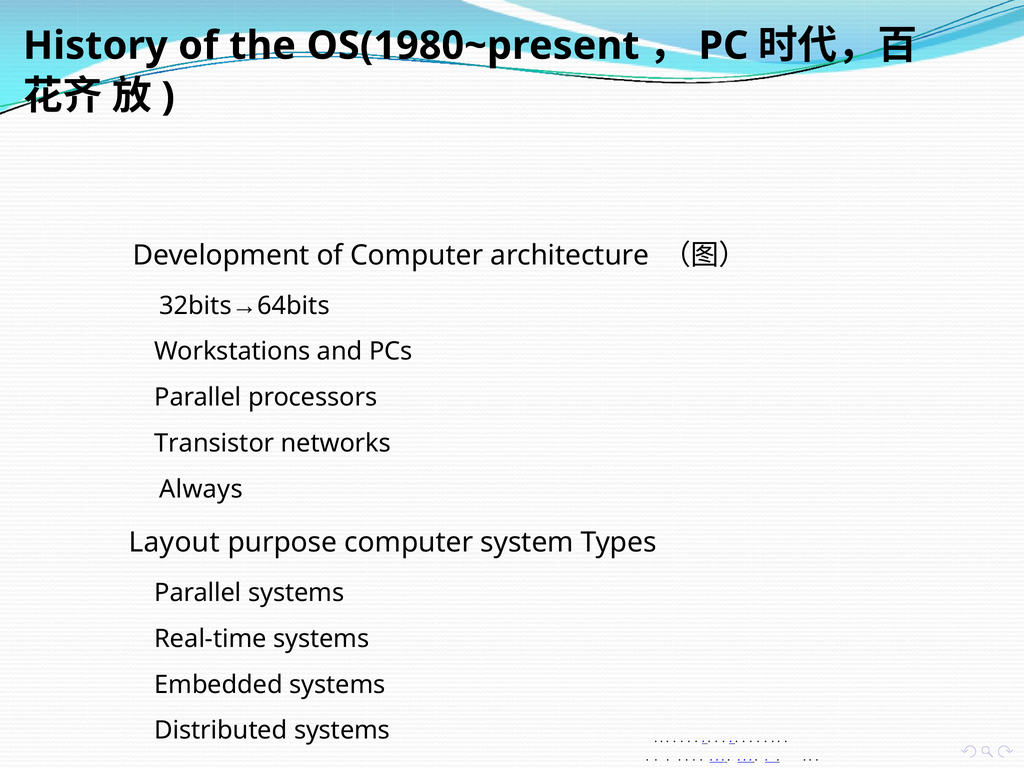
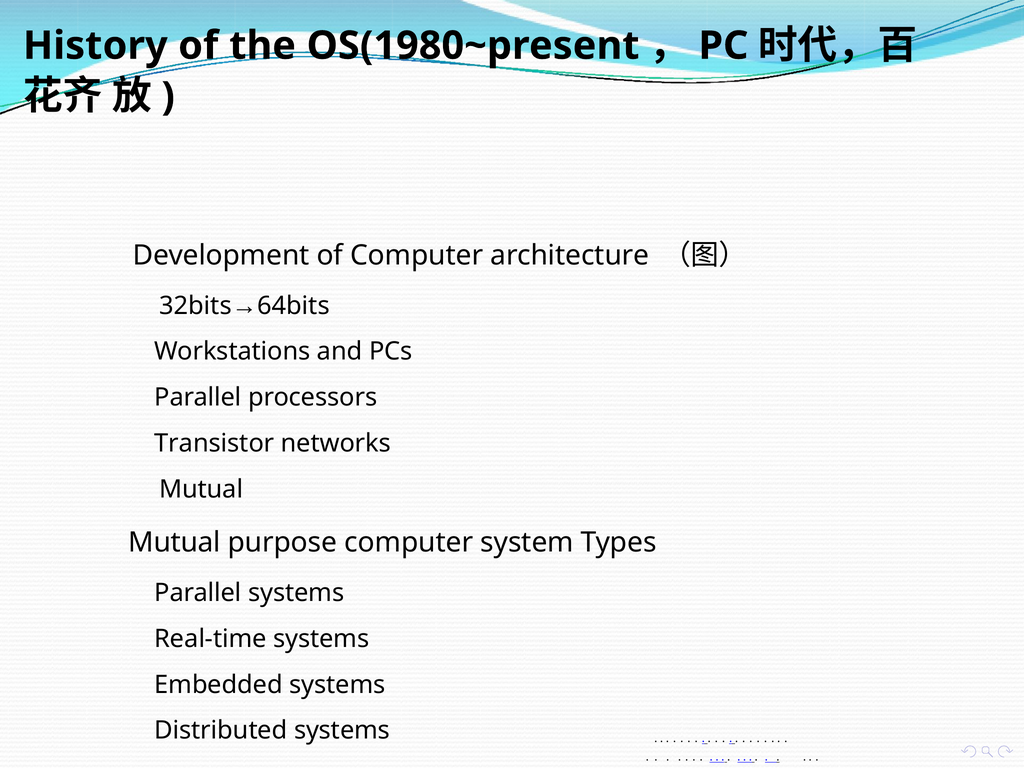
Always at (201, 489): Always -> Mutual
Layout at (174, 543): Layout -> Mutual
